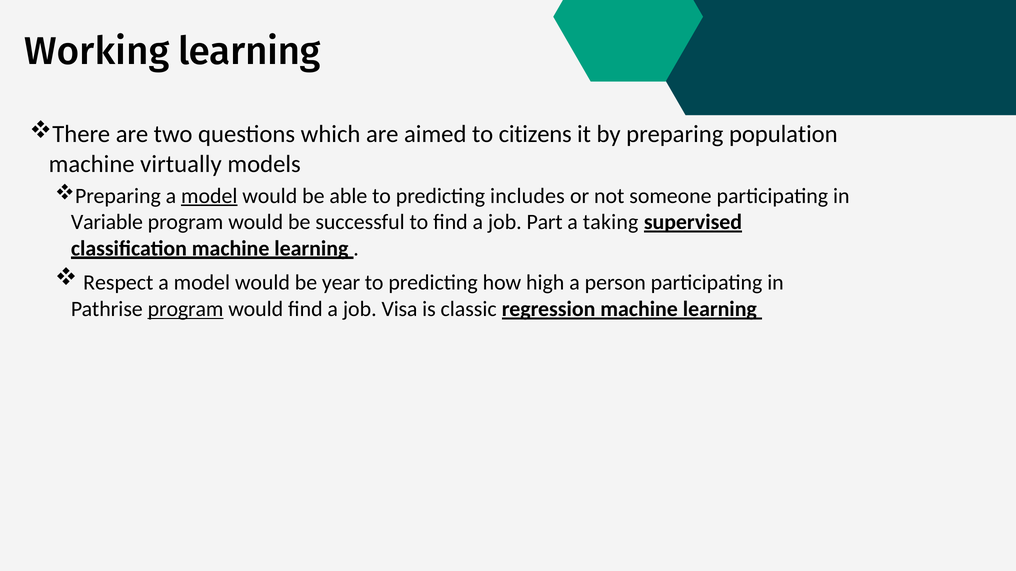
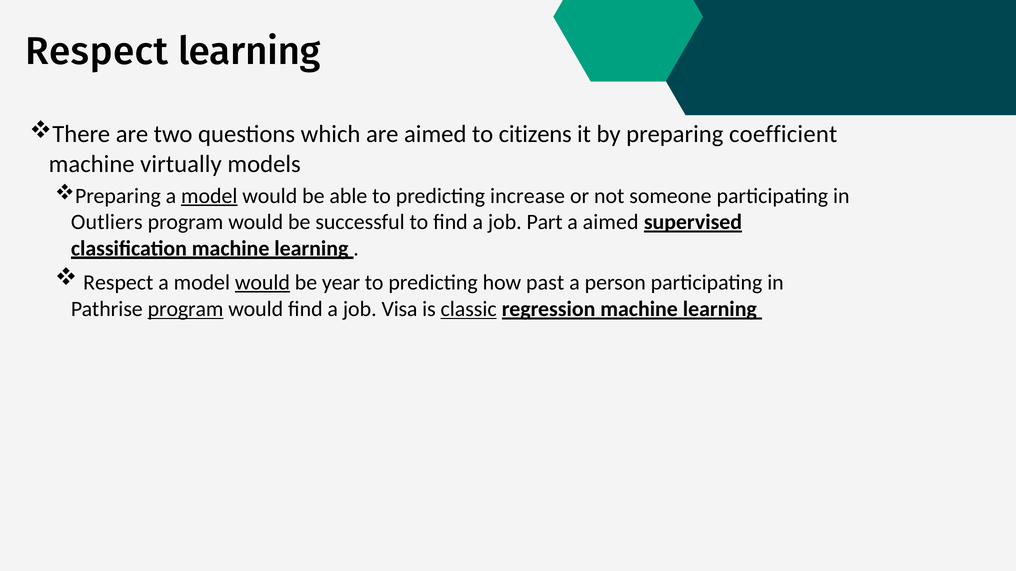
Working at (97, 51): Working -> Respect
population: population -> coefficient
includes: includes -> increase
Variable: Variable -> Outliers
a taking: taking -> aimed
would at (262, 283) underline: none -> present
high: high -> past
classic underline: none -> present
